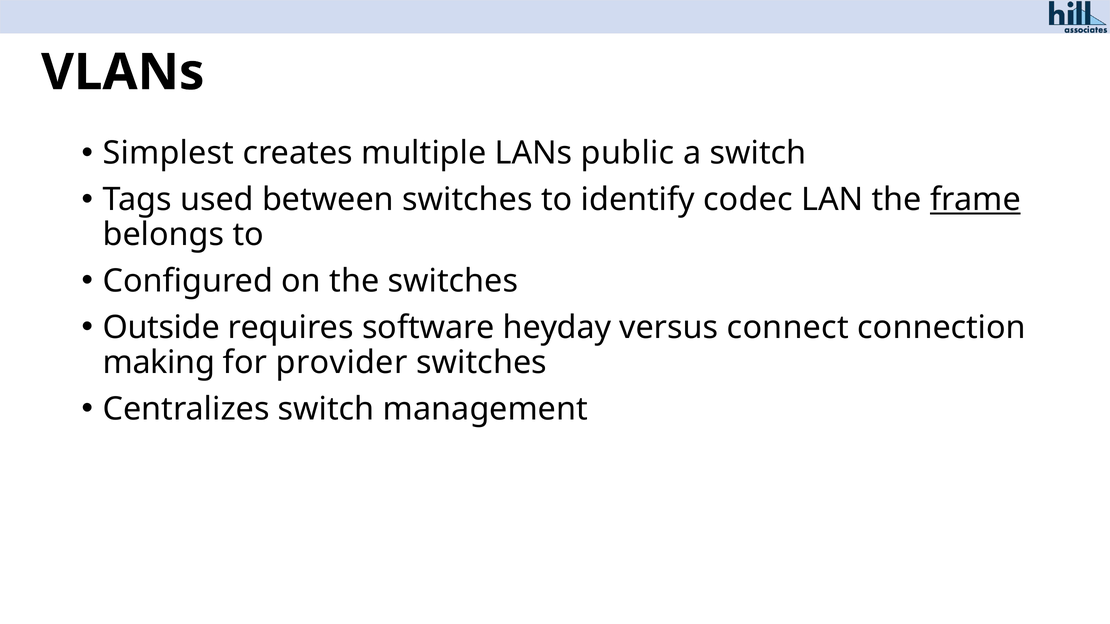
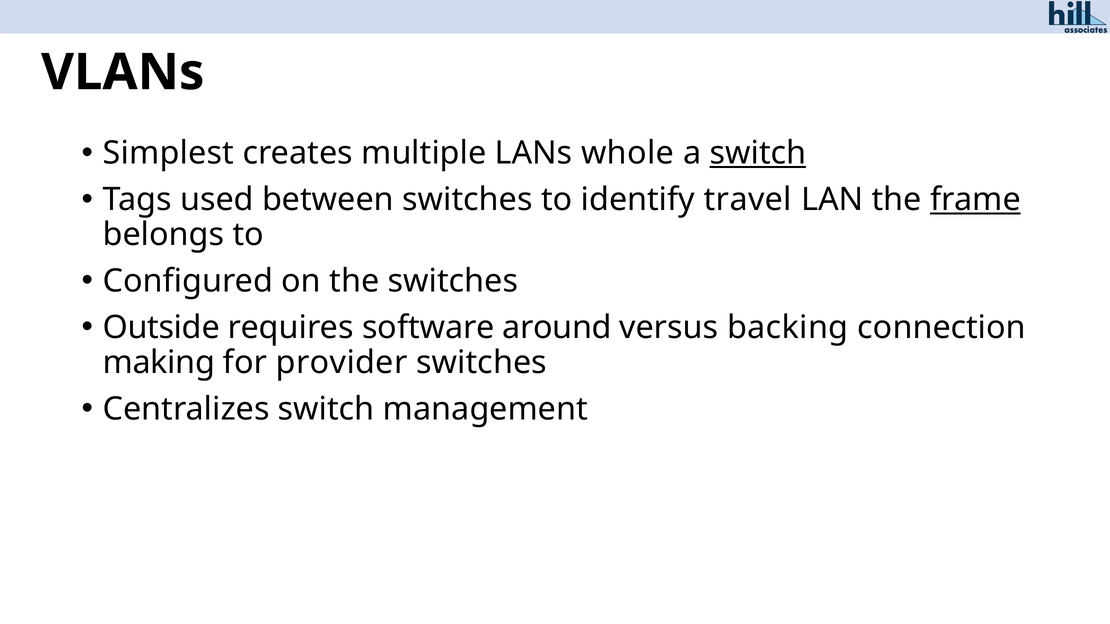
public: public -> whole
switch at (758, 153) underline: none -> present
codec: codec -> travel
heyday: heyday -> around
connect: connect -> backing
